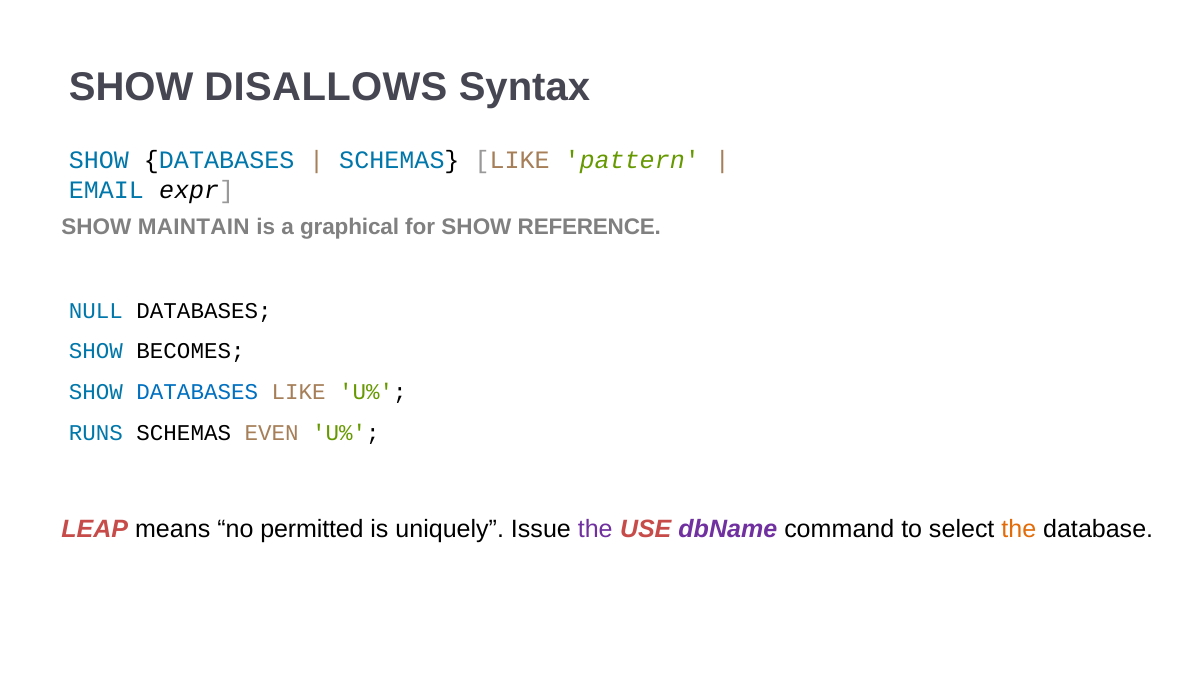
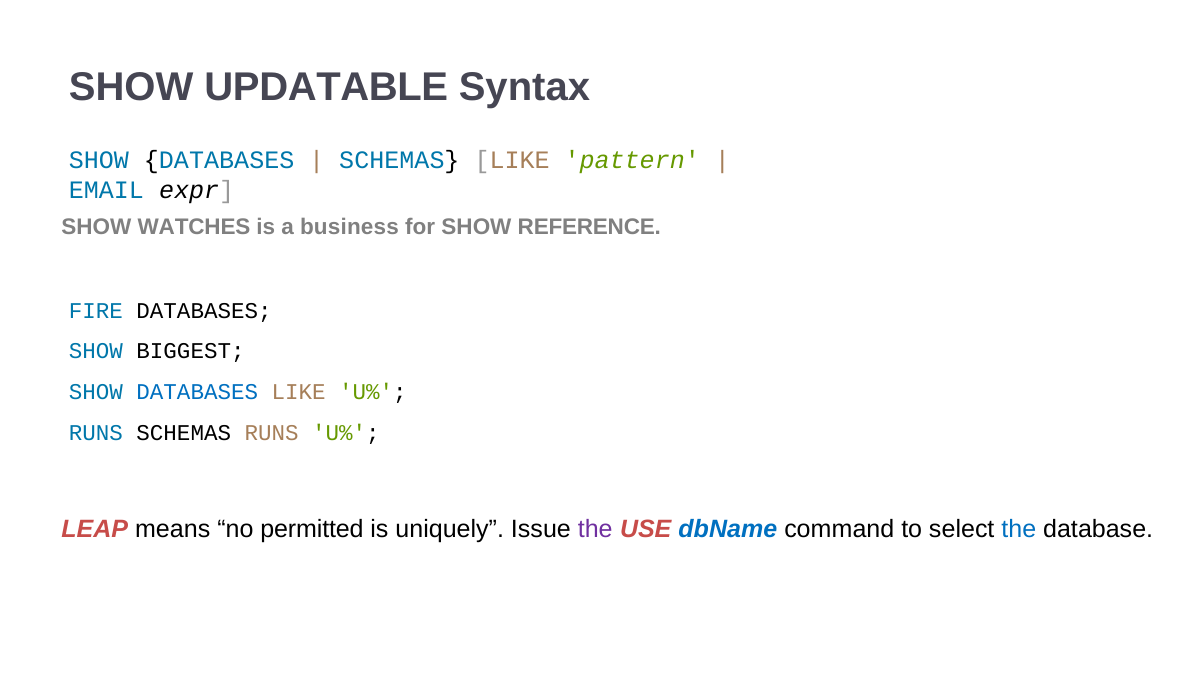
DISALLOWS: DISALLOWS -> UPDATABLE
MAINTAIN: MAINTAIN -> WATCHES
graphical: graphical -> business
NULL: NULL -> FIRE
BECOMES: BECOMES -> BIGGEST
SCHEMAS EVEN: EVEN -> RUNS
dbName colour: purple -> blue
the at (1019, 529) colour: orange -> blue
